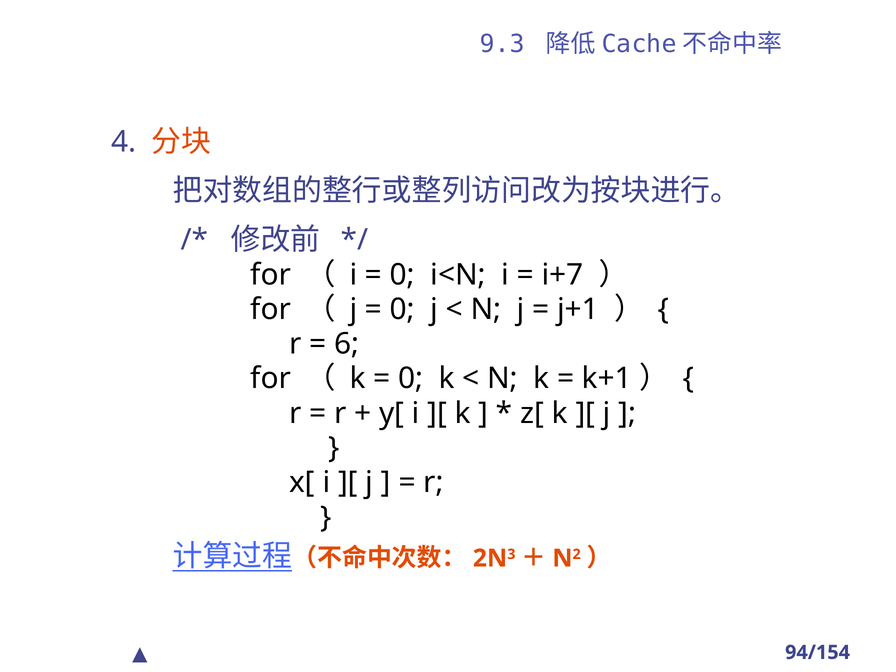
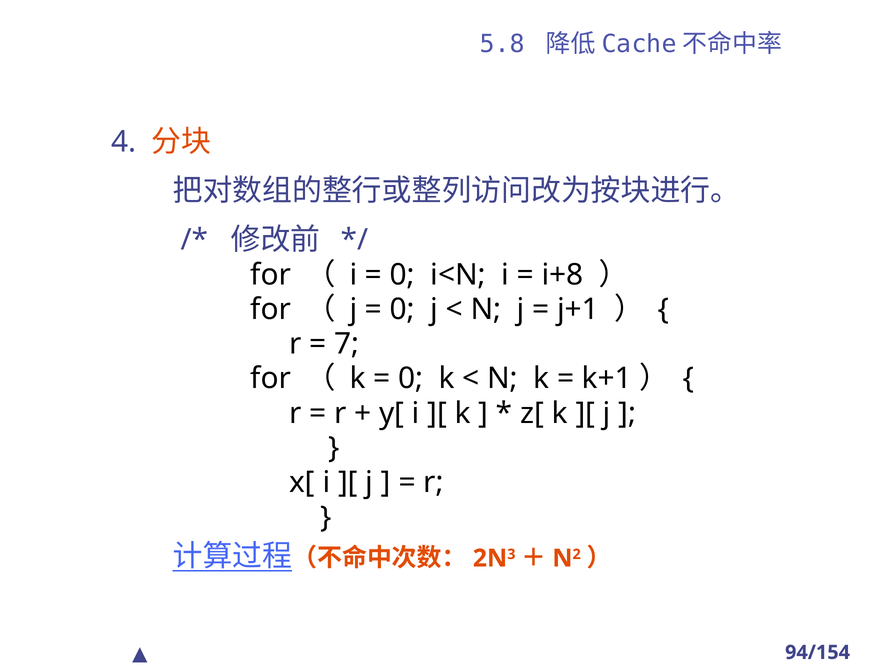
9.3: 9.3 -> 5.8
i+7: i+7 -> i+8
6: 6 -> 7
